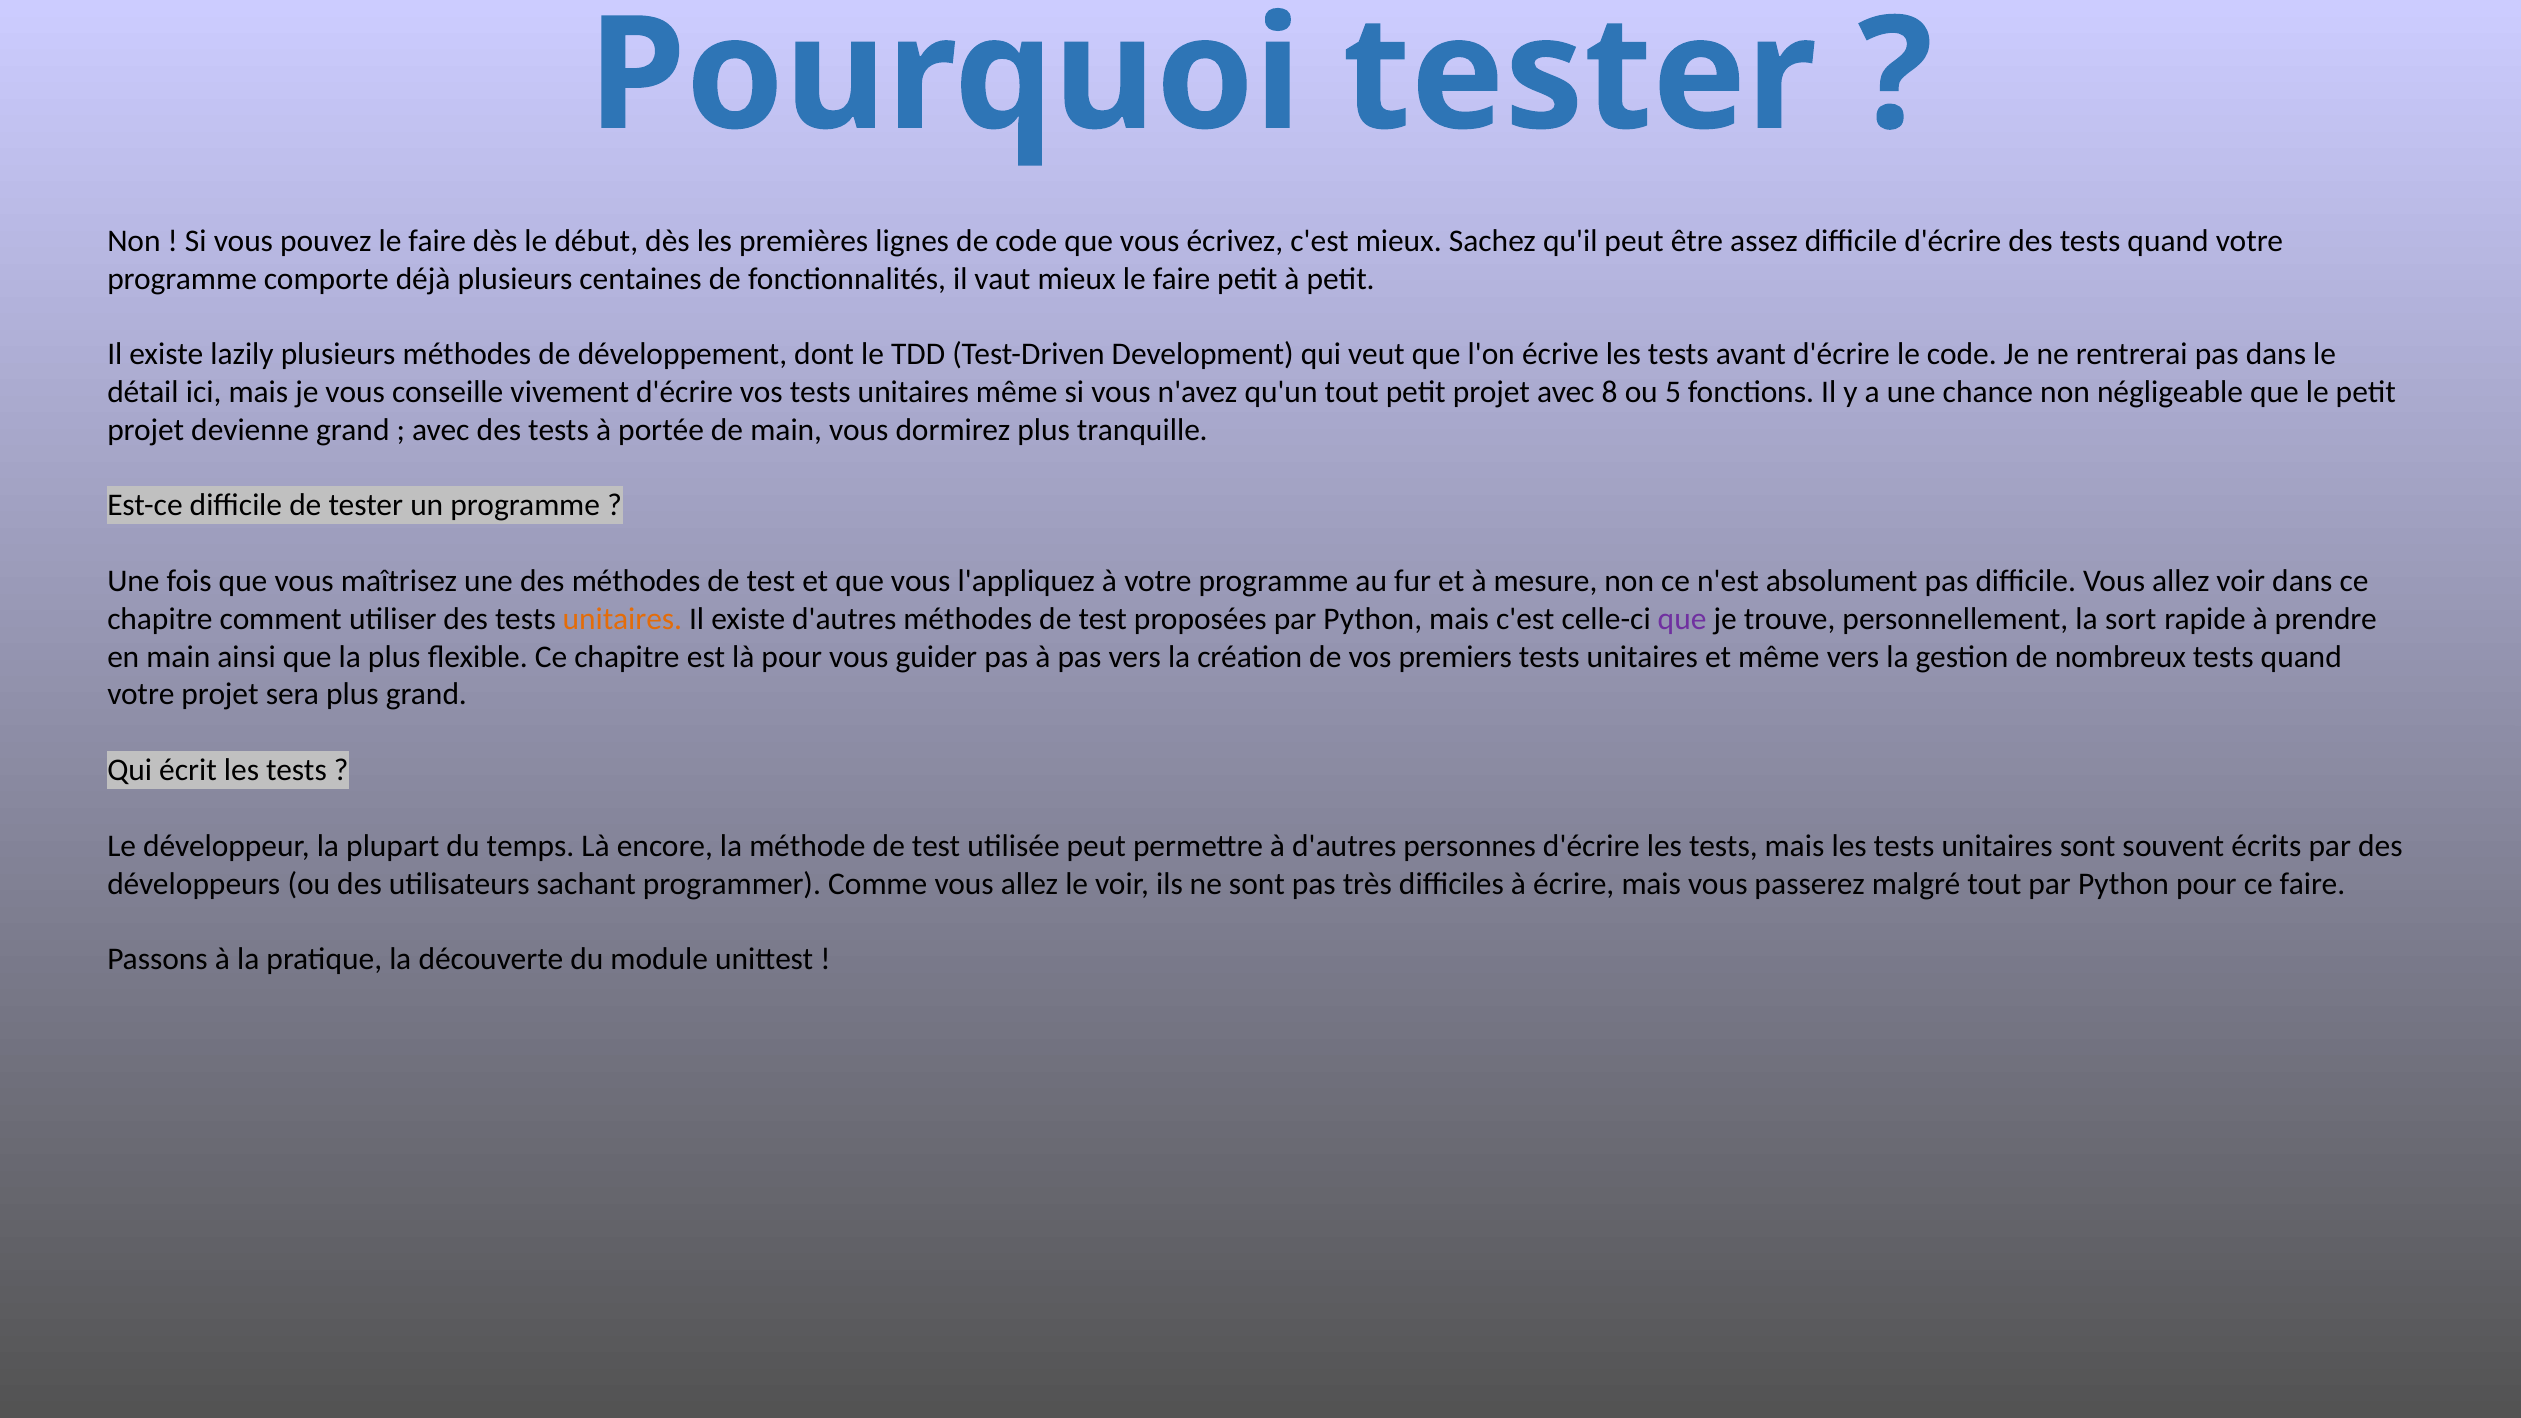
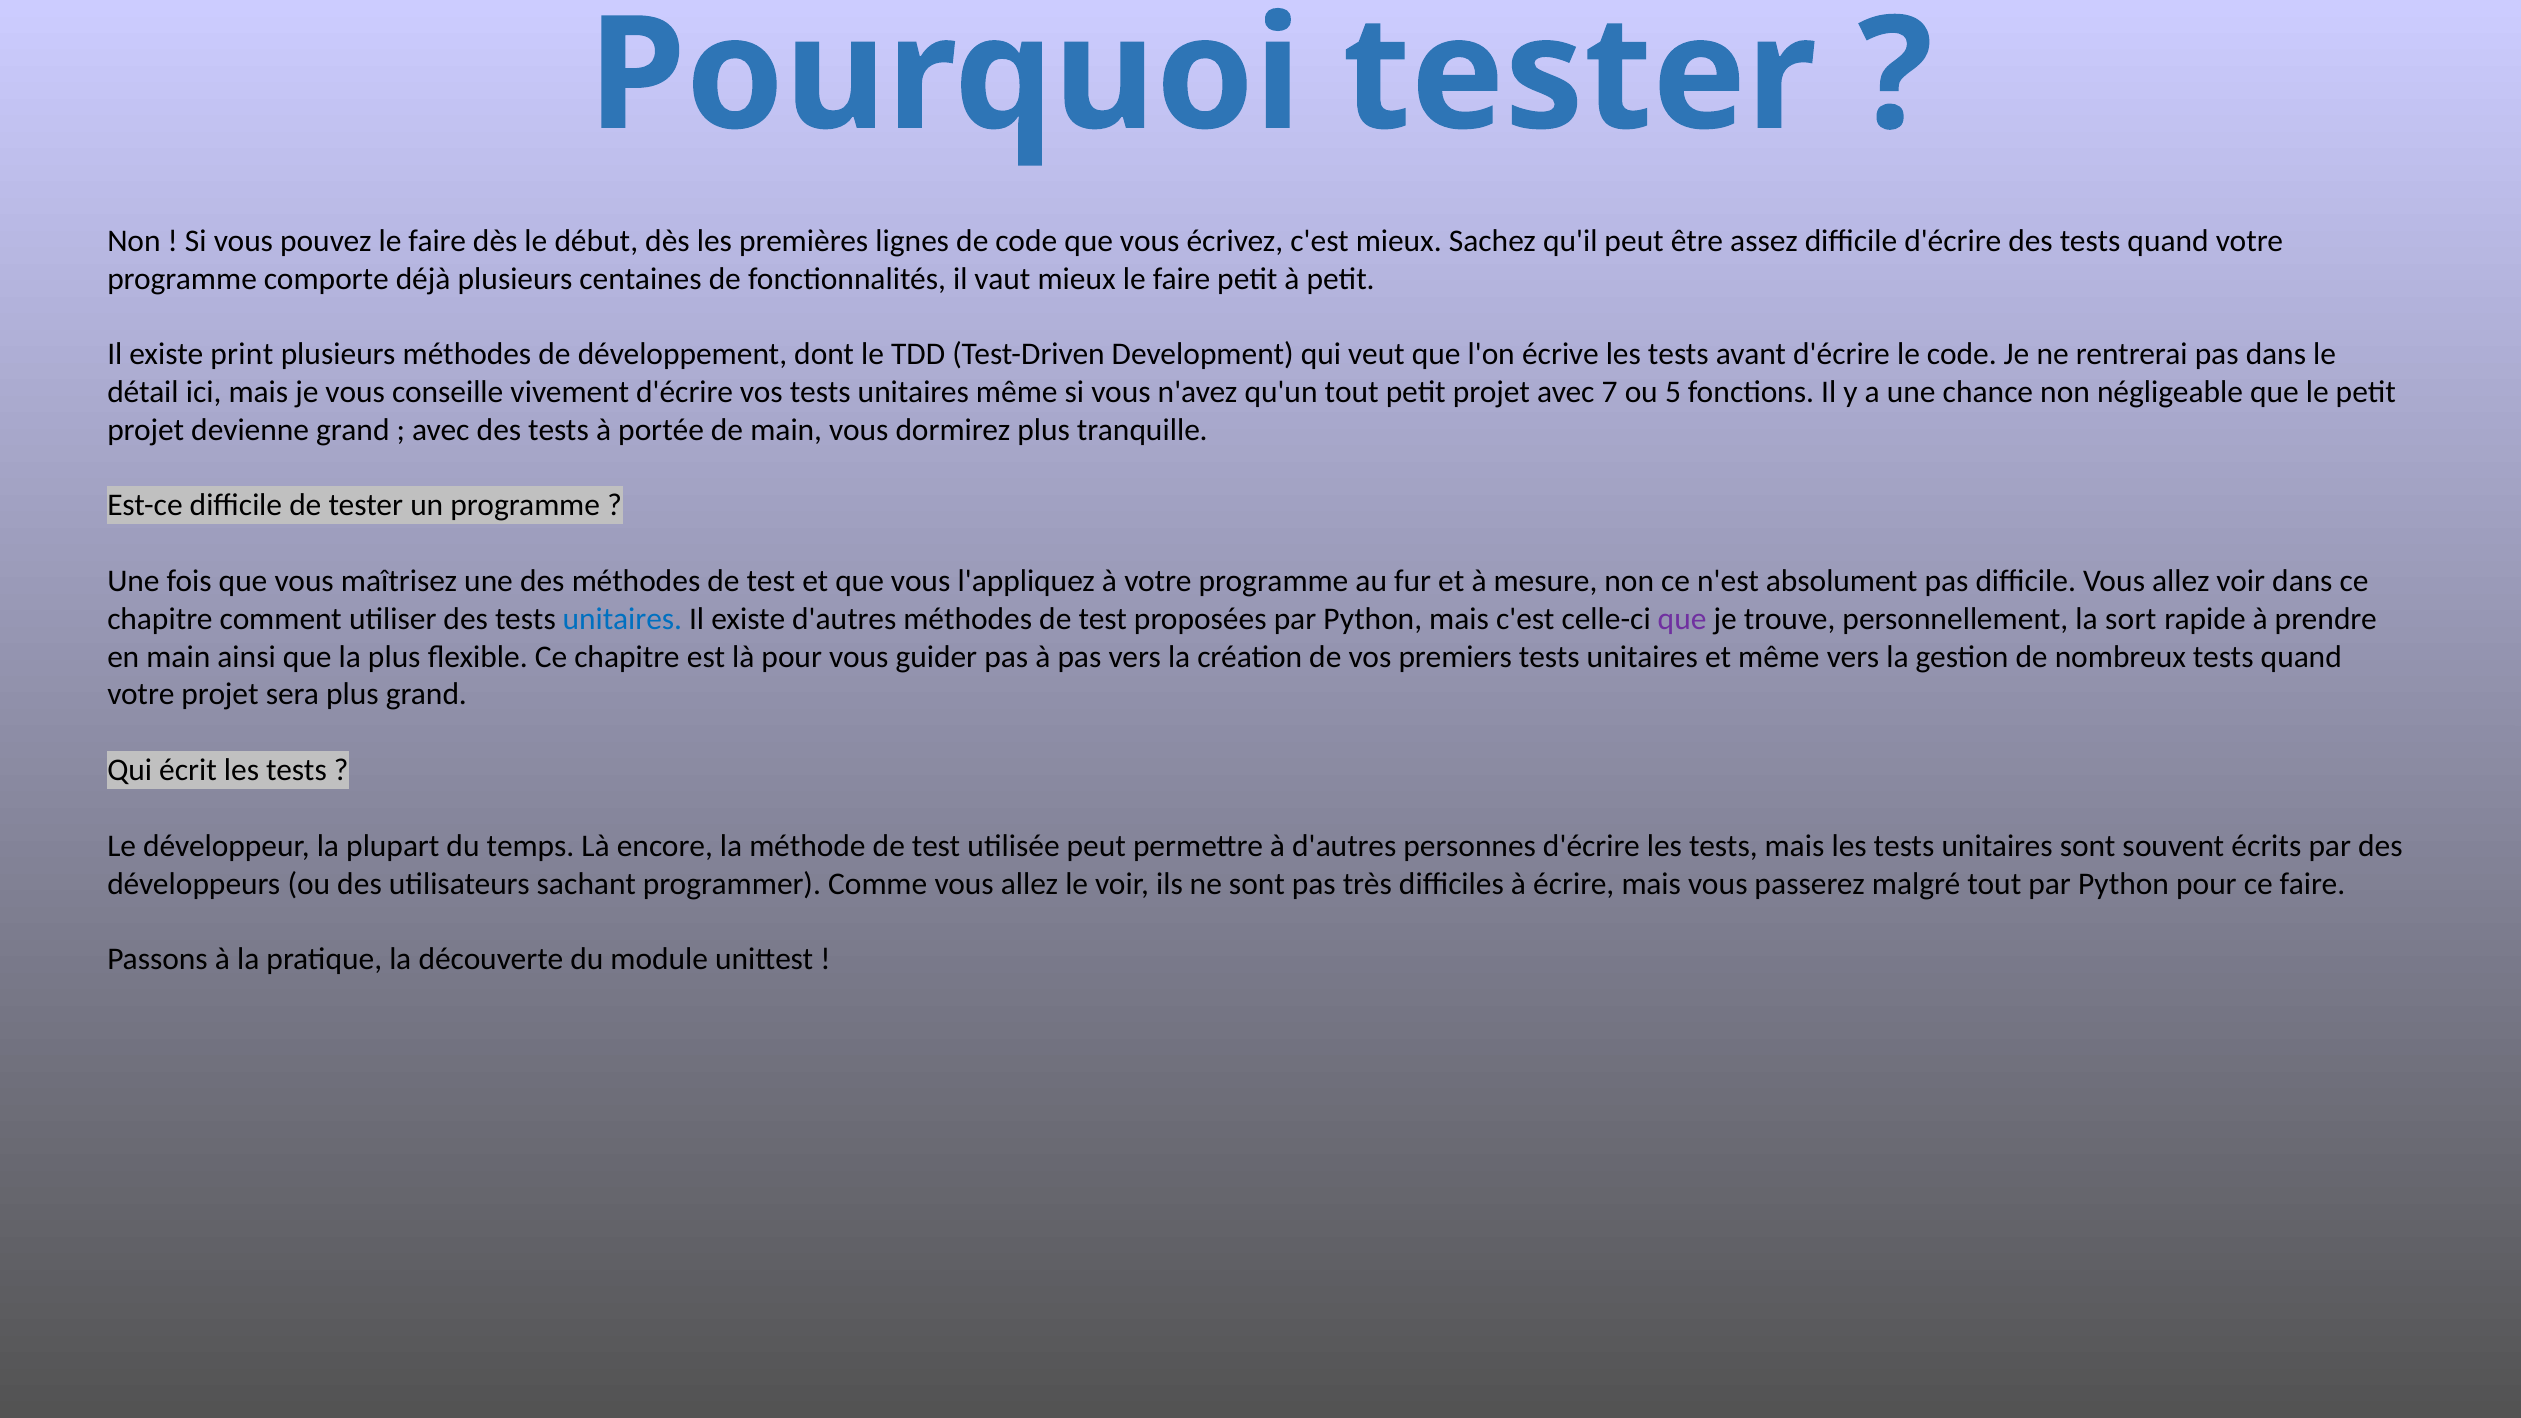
lazily: lazily -> print
8: 8 -> 7
unitaires at (622, 619) colour: orange -> blue
